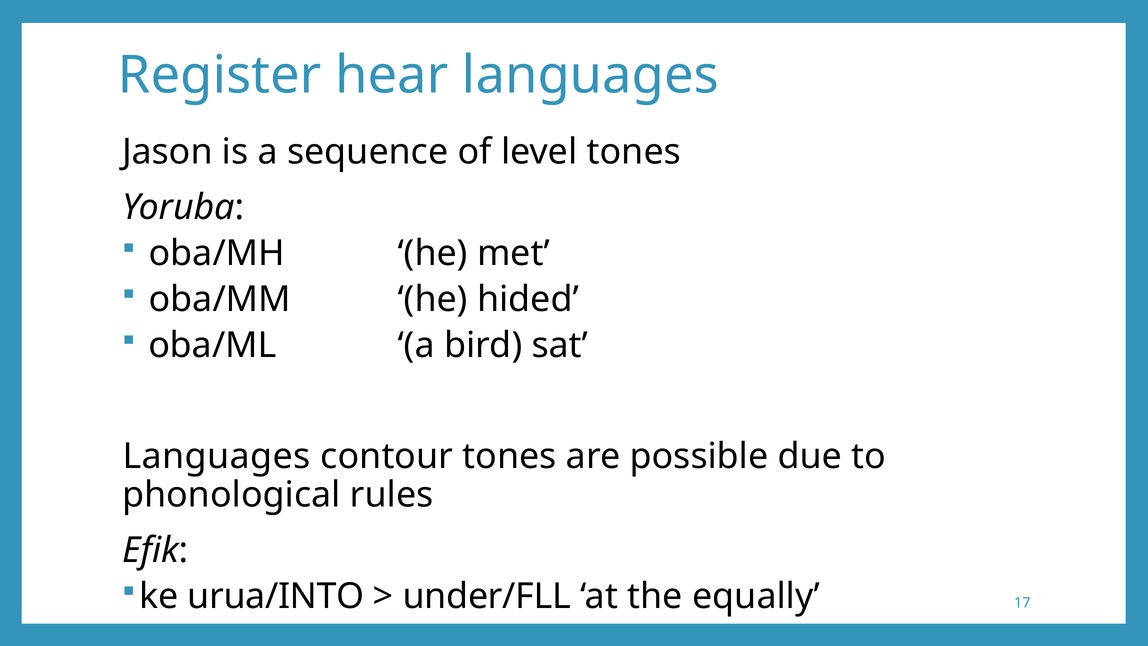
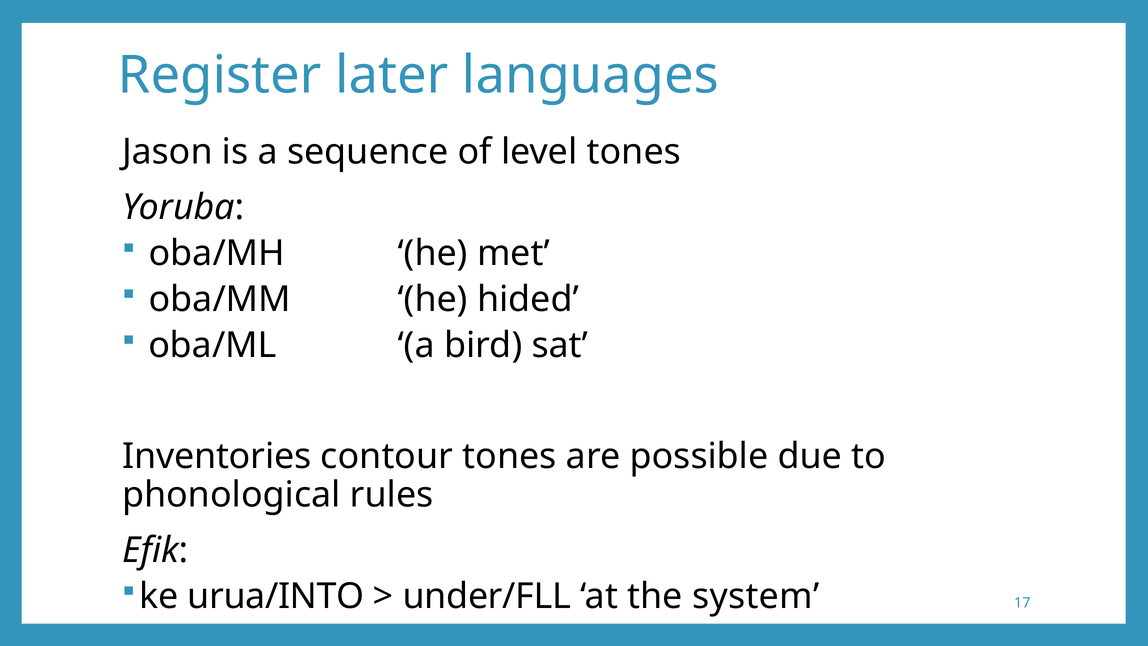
hear: hear -> later
Languages at (216, 456): Languages -> Inventories
equally: equally -> system
